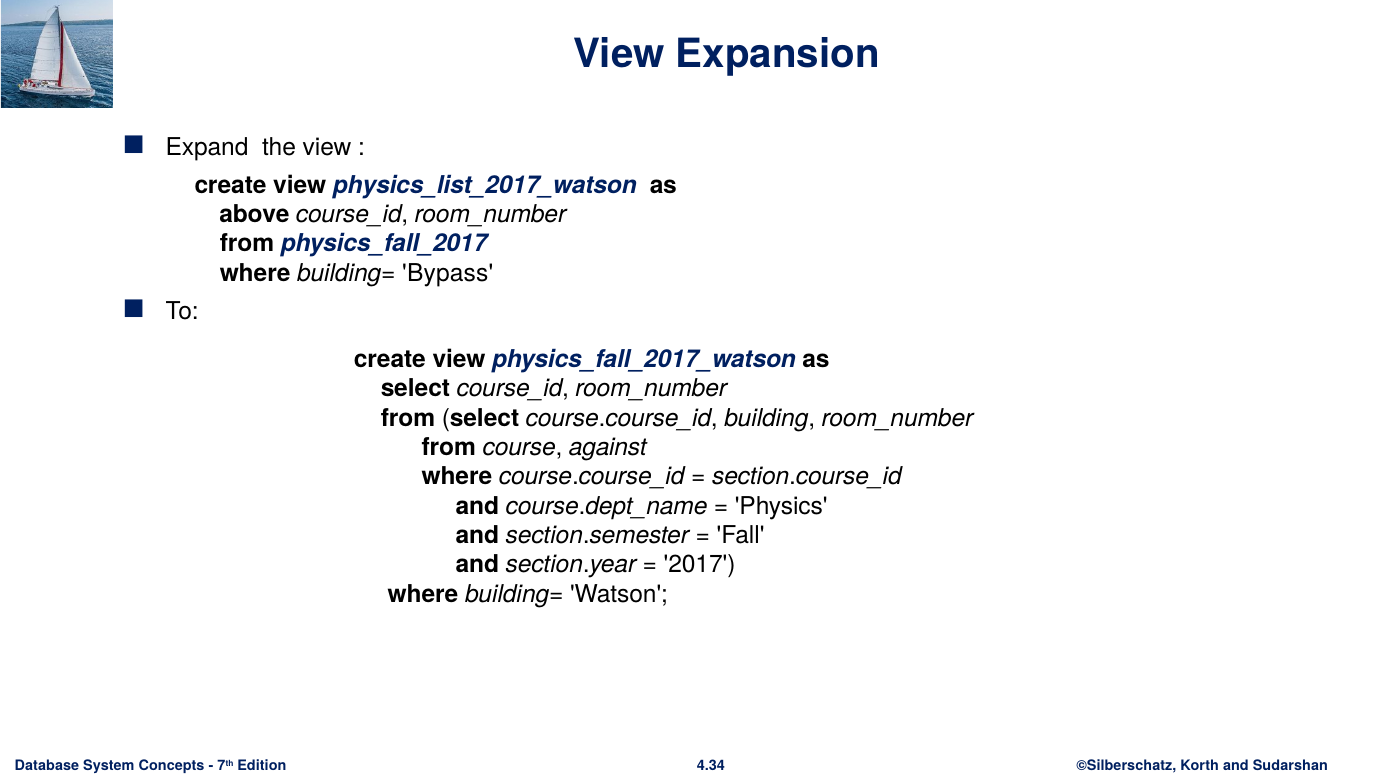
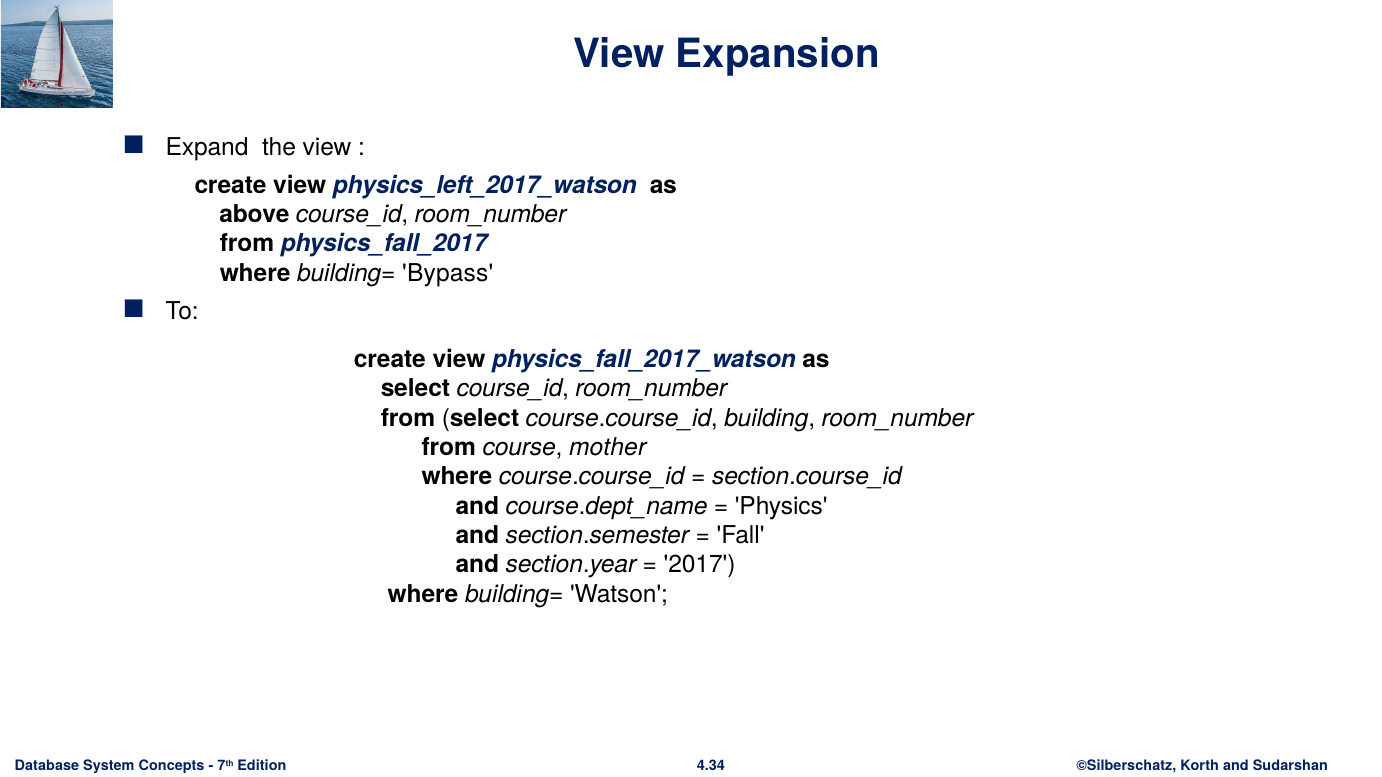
physics_list_2017_watson: physics_list_2017_watson -> physics_left_2017_watson
against: against -> mother
